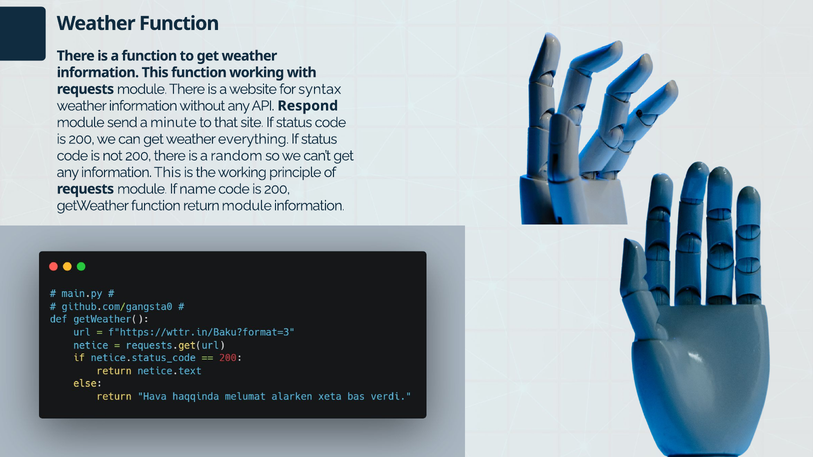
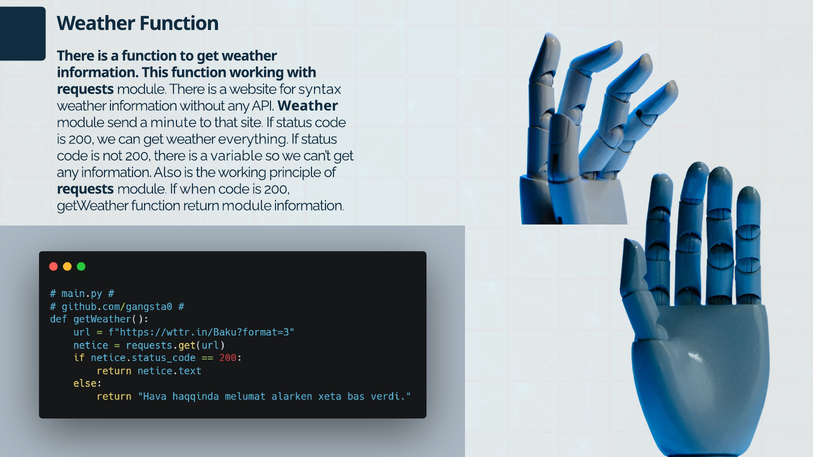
API Respond: Respond -> Weather
random: random -> variable
any information This: This -> Also
name: name -> when
